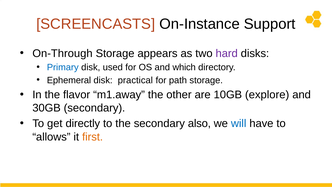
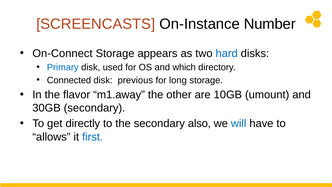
Support: Support -> Number
On-Through: On-Through -> On-Connect
hard colour: purple -> blue
Ephemeral: Ephemeral -> Connected
practical: practical -> previous
path: path -> long
explore: explore -> umount
first colour: orange -> blue
